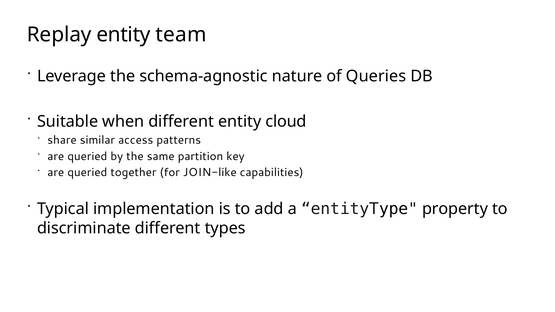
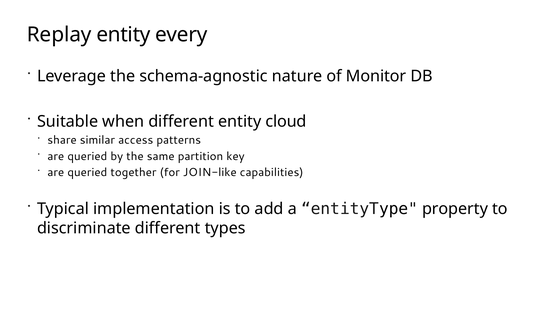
team: team -> every
Queries: Queries -> Monitor
